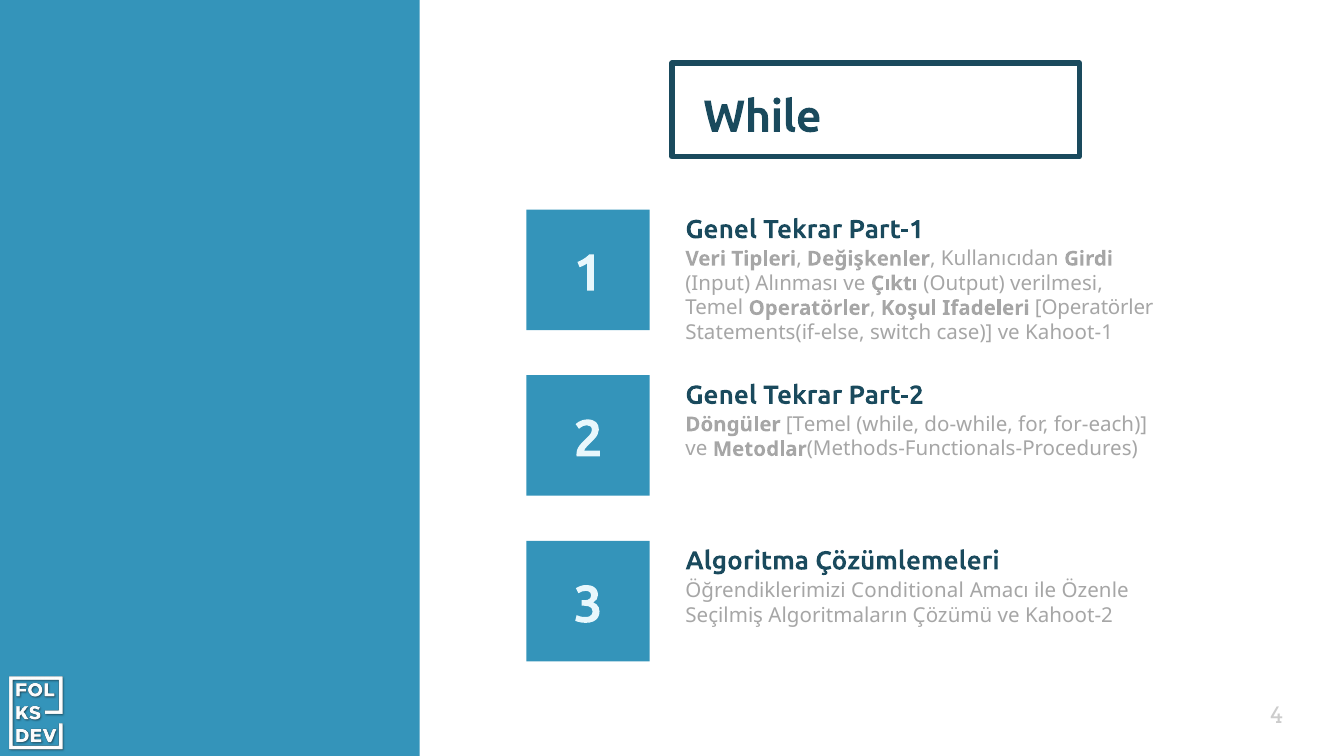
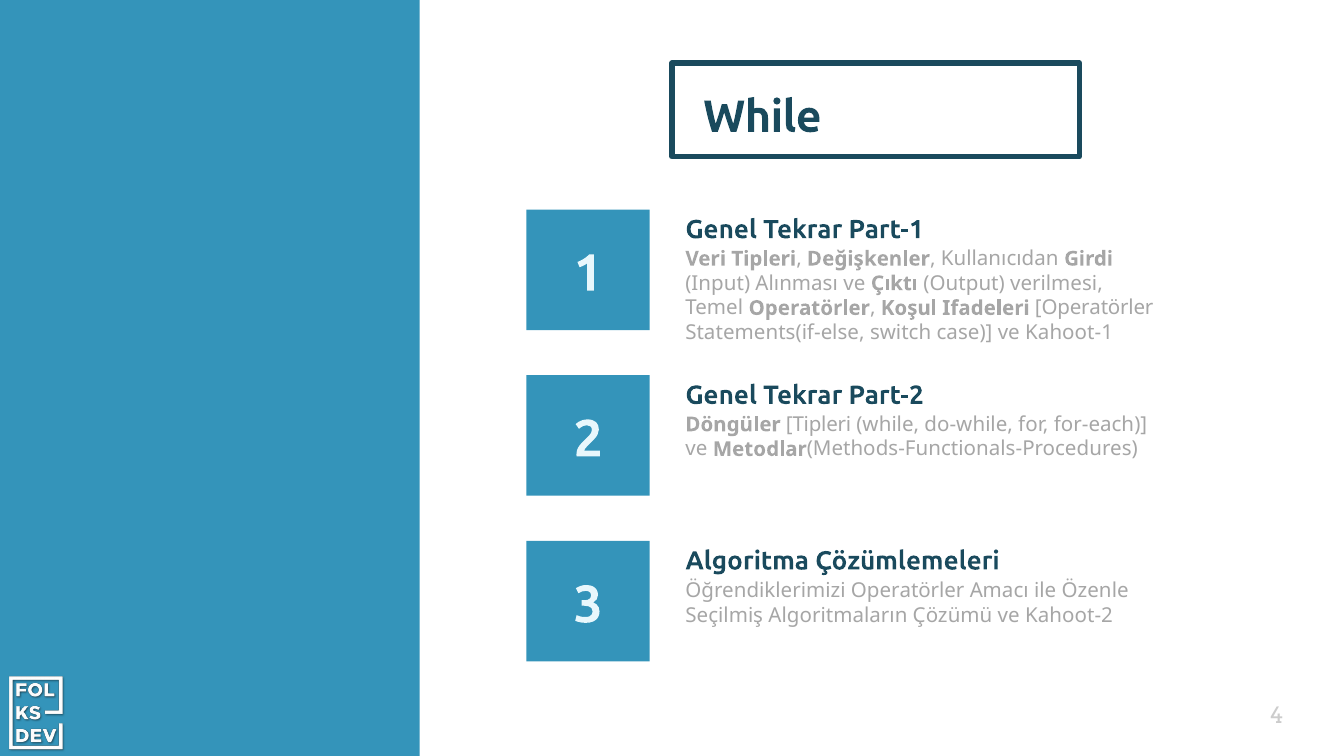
Döngüler Temel: Temel -> Tipleri
Öğrendiklerimizi Conditional: Conditional -> Operatörler
